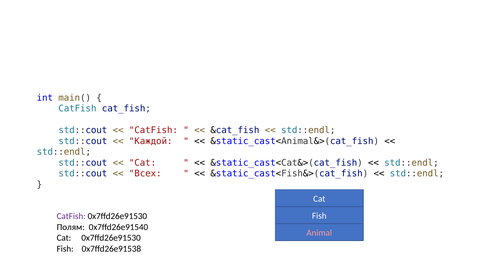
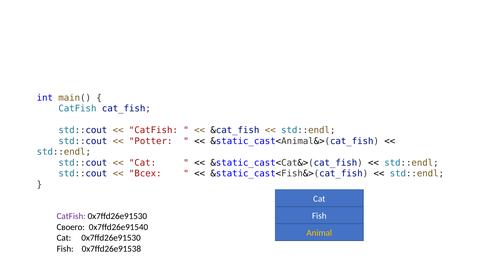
Каждой: Каждой -> Potter
Полям: Полям -> Своего
Animal colour: pink -> yellow
